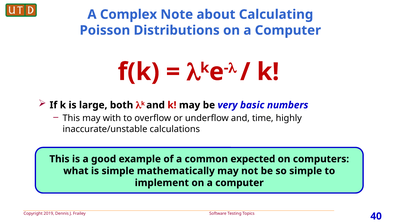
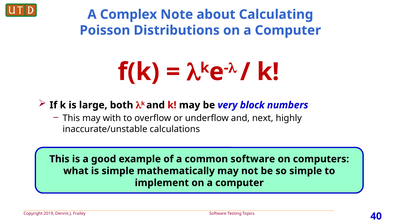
basic: basic -> block
time: time -> next
common expected: expected -> software
